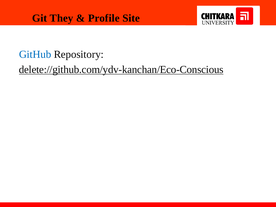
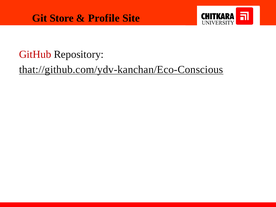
They: They -> Store
GitHub colour: blue -> red
delete://github.com/ydv-kanchan/Eco-Conscious: delete://github.com/ydv-kanchan/Eco-Conscious -> that://github.com/ydv-kanchan/Eco-Conscious
